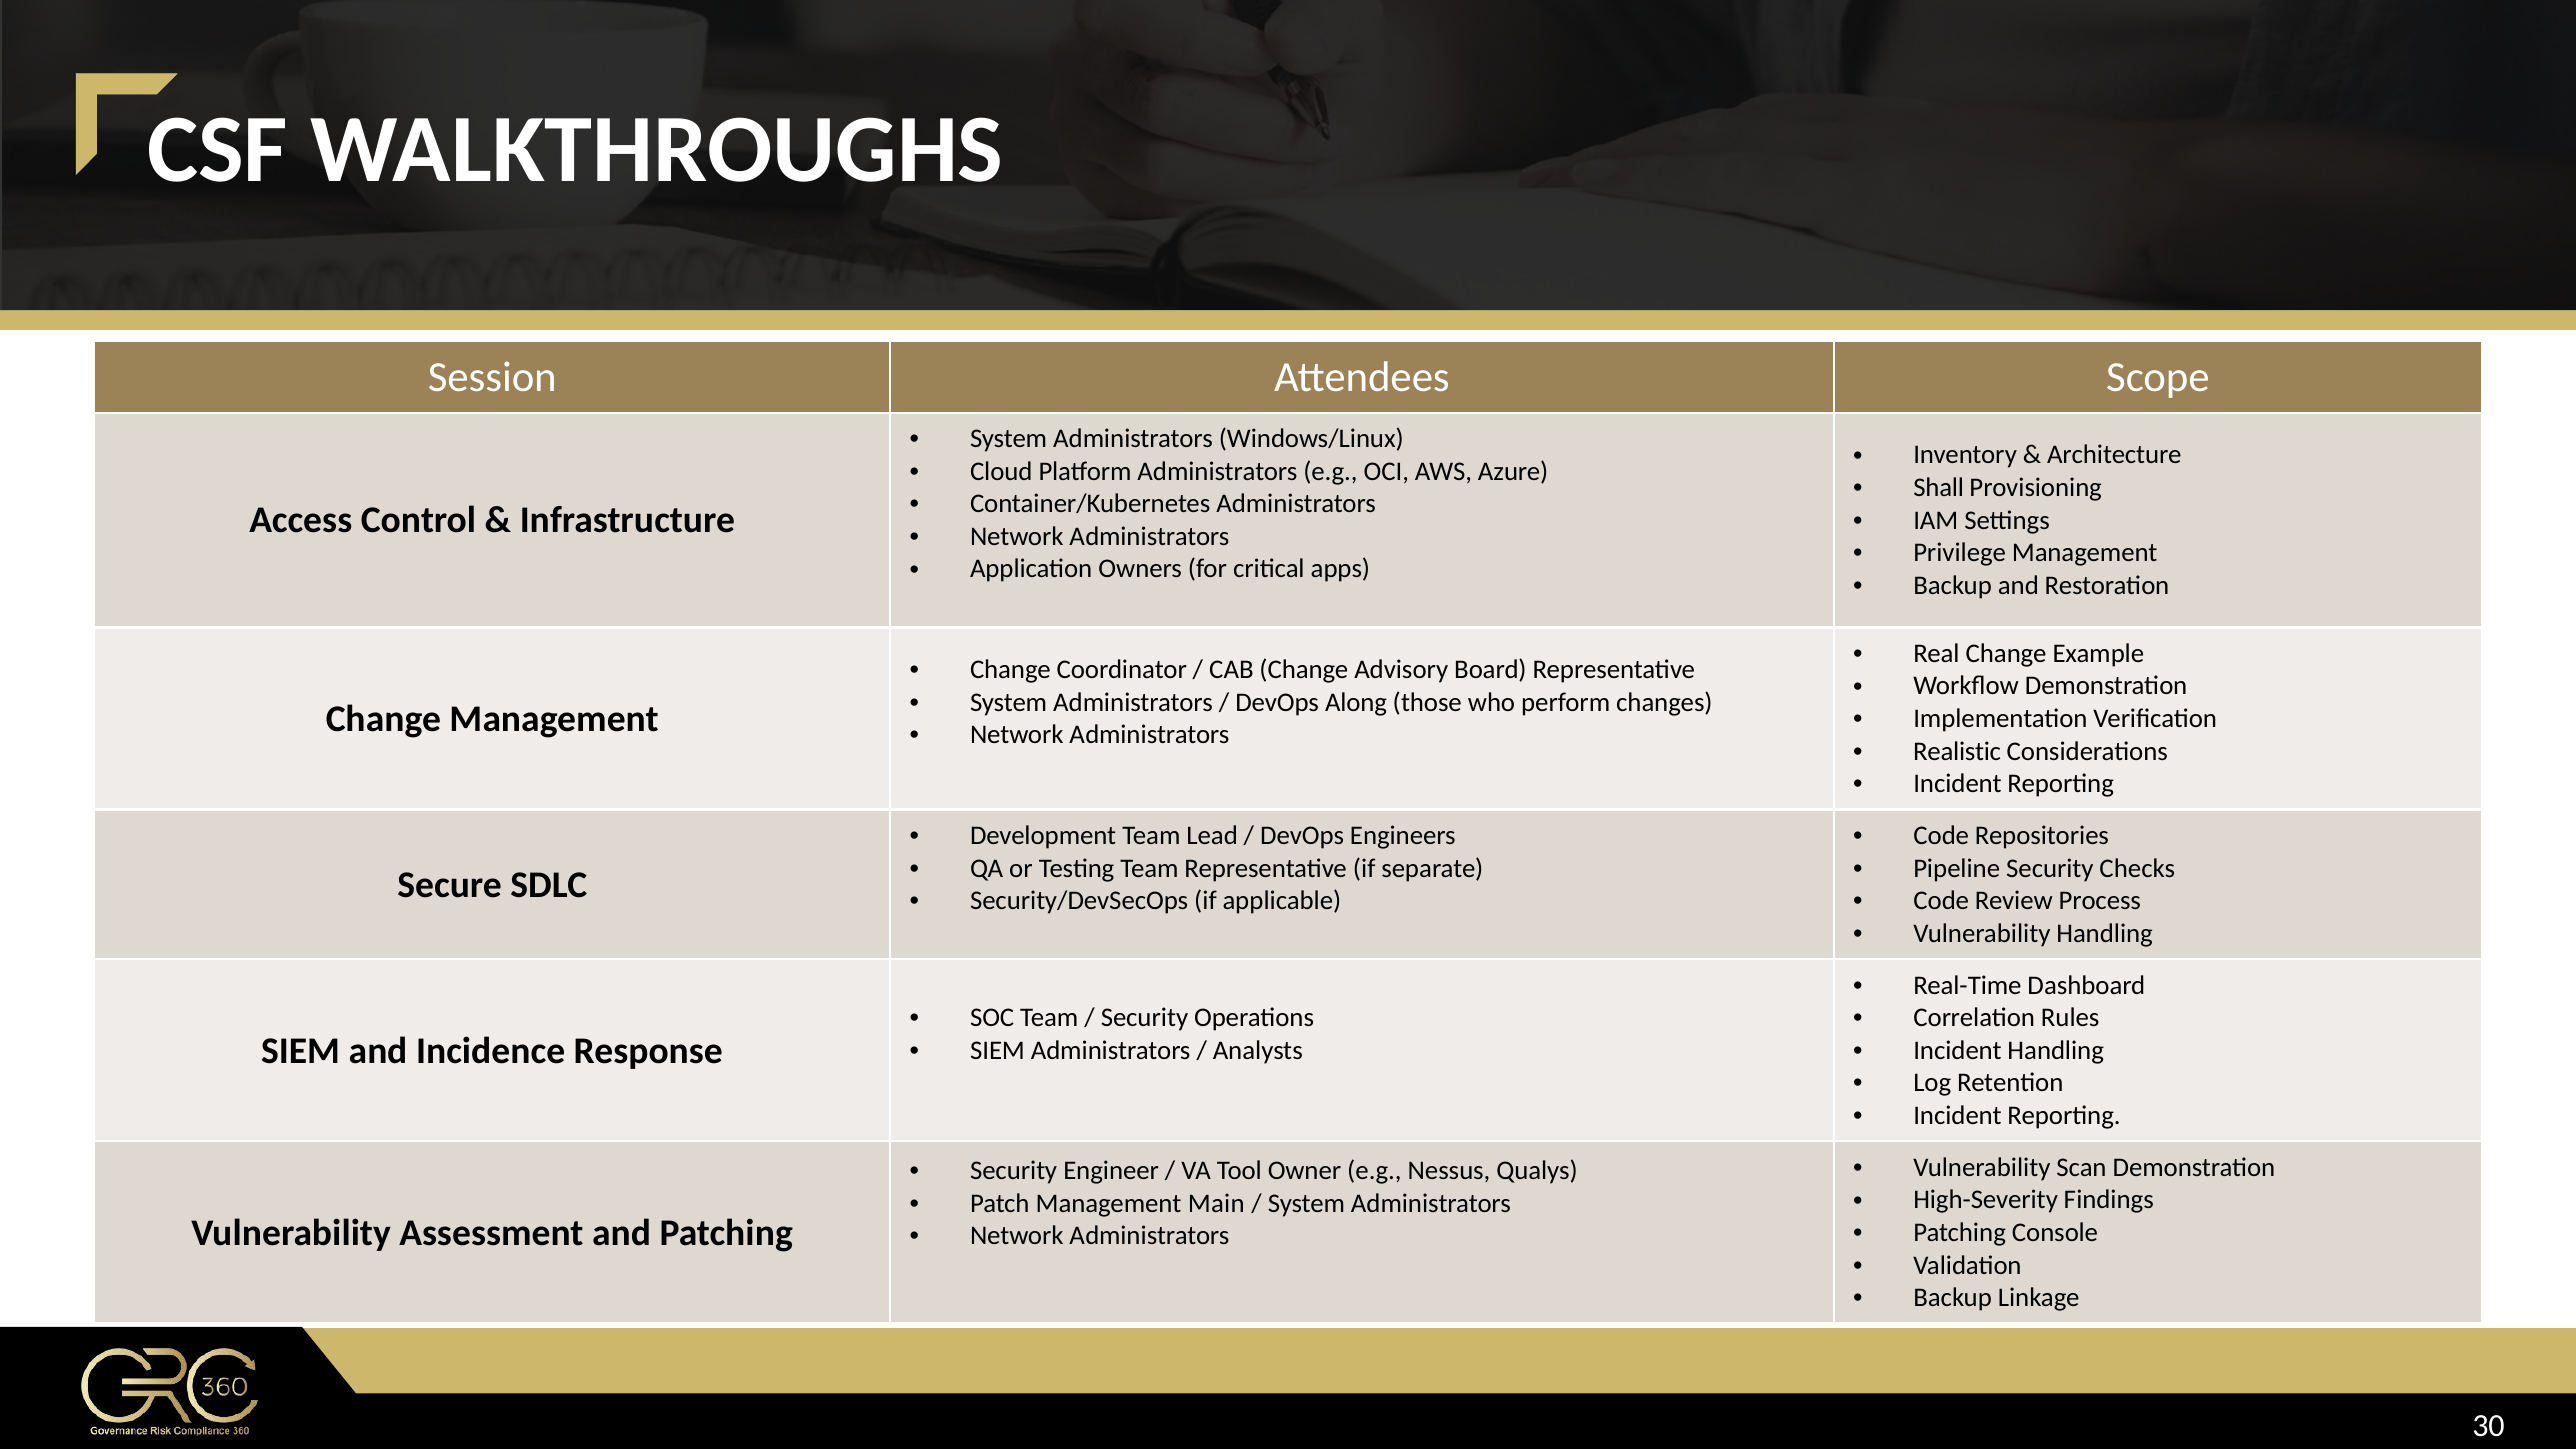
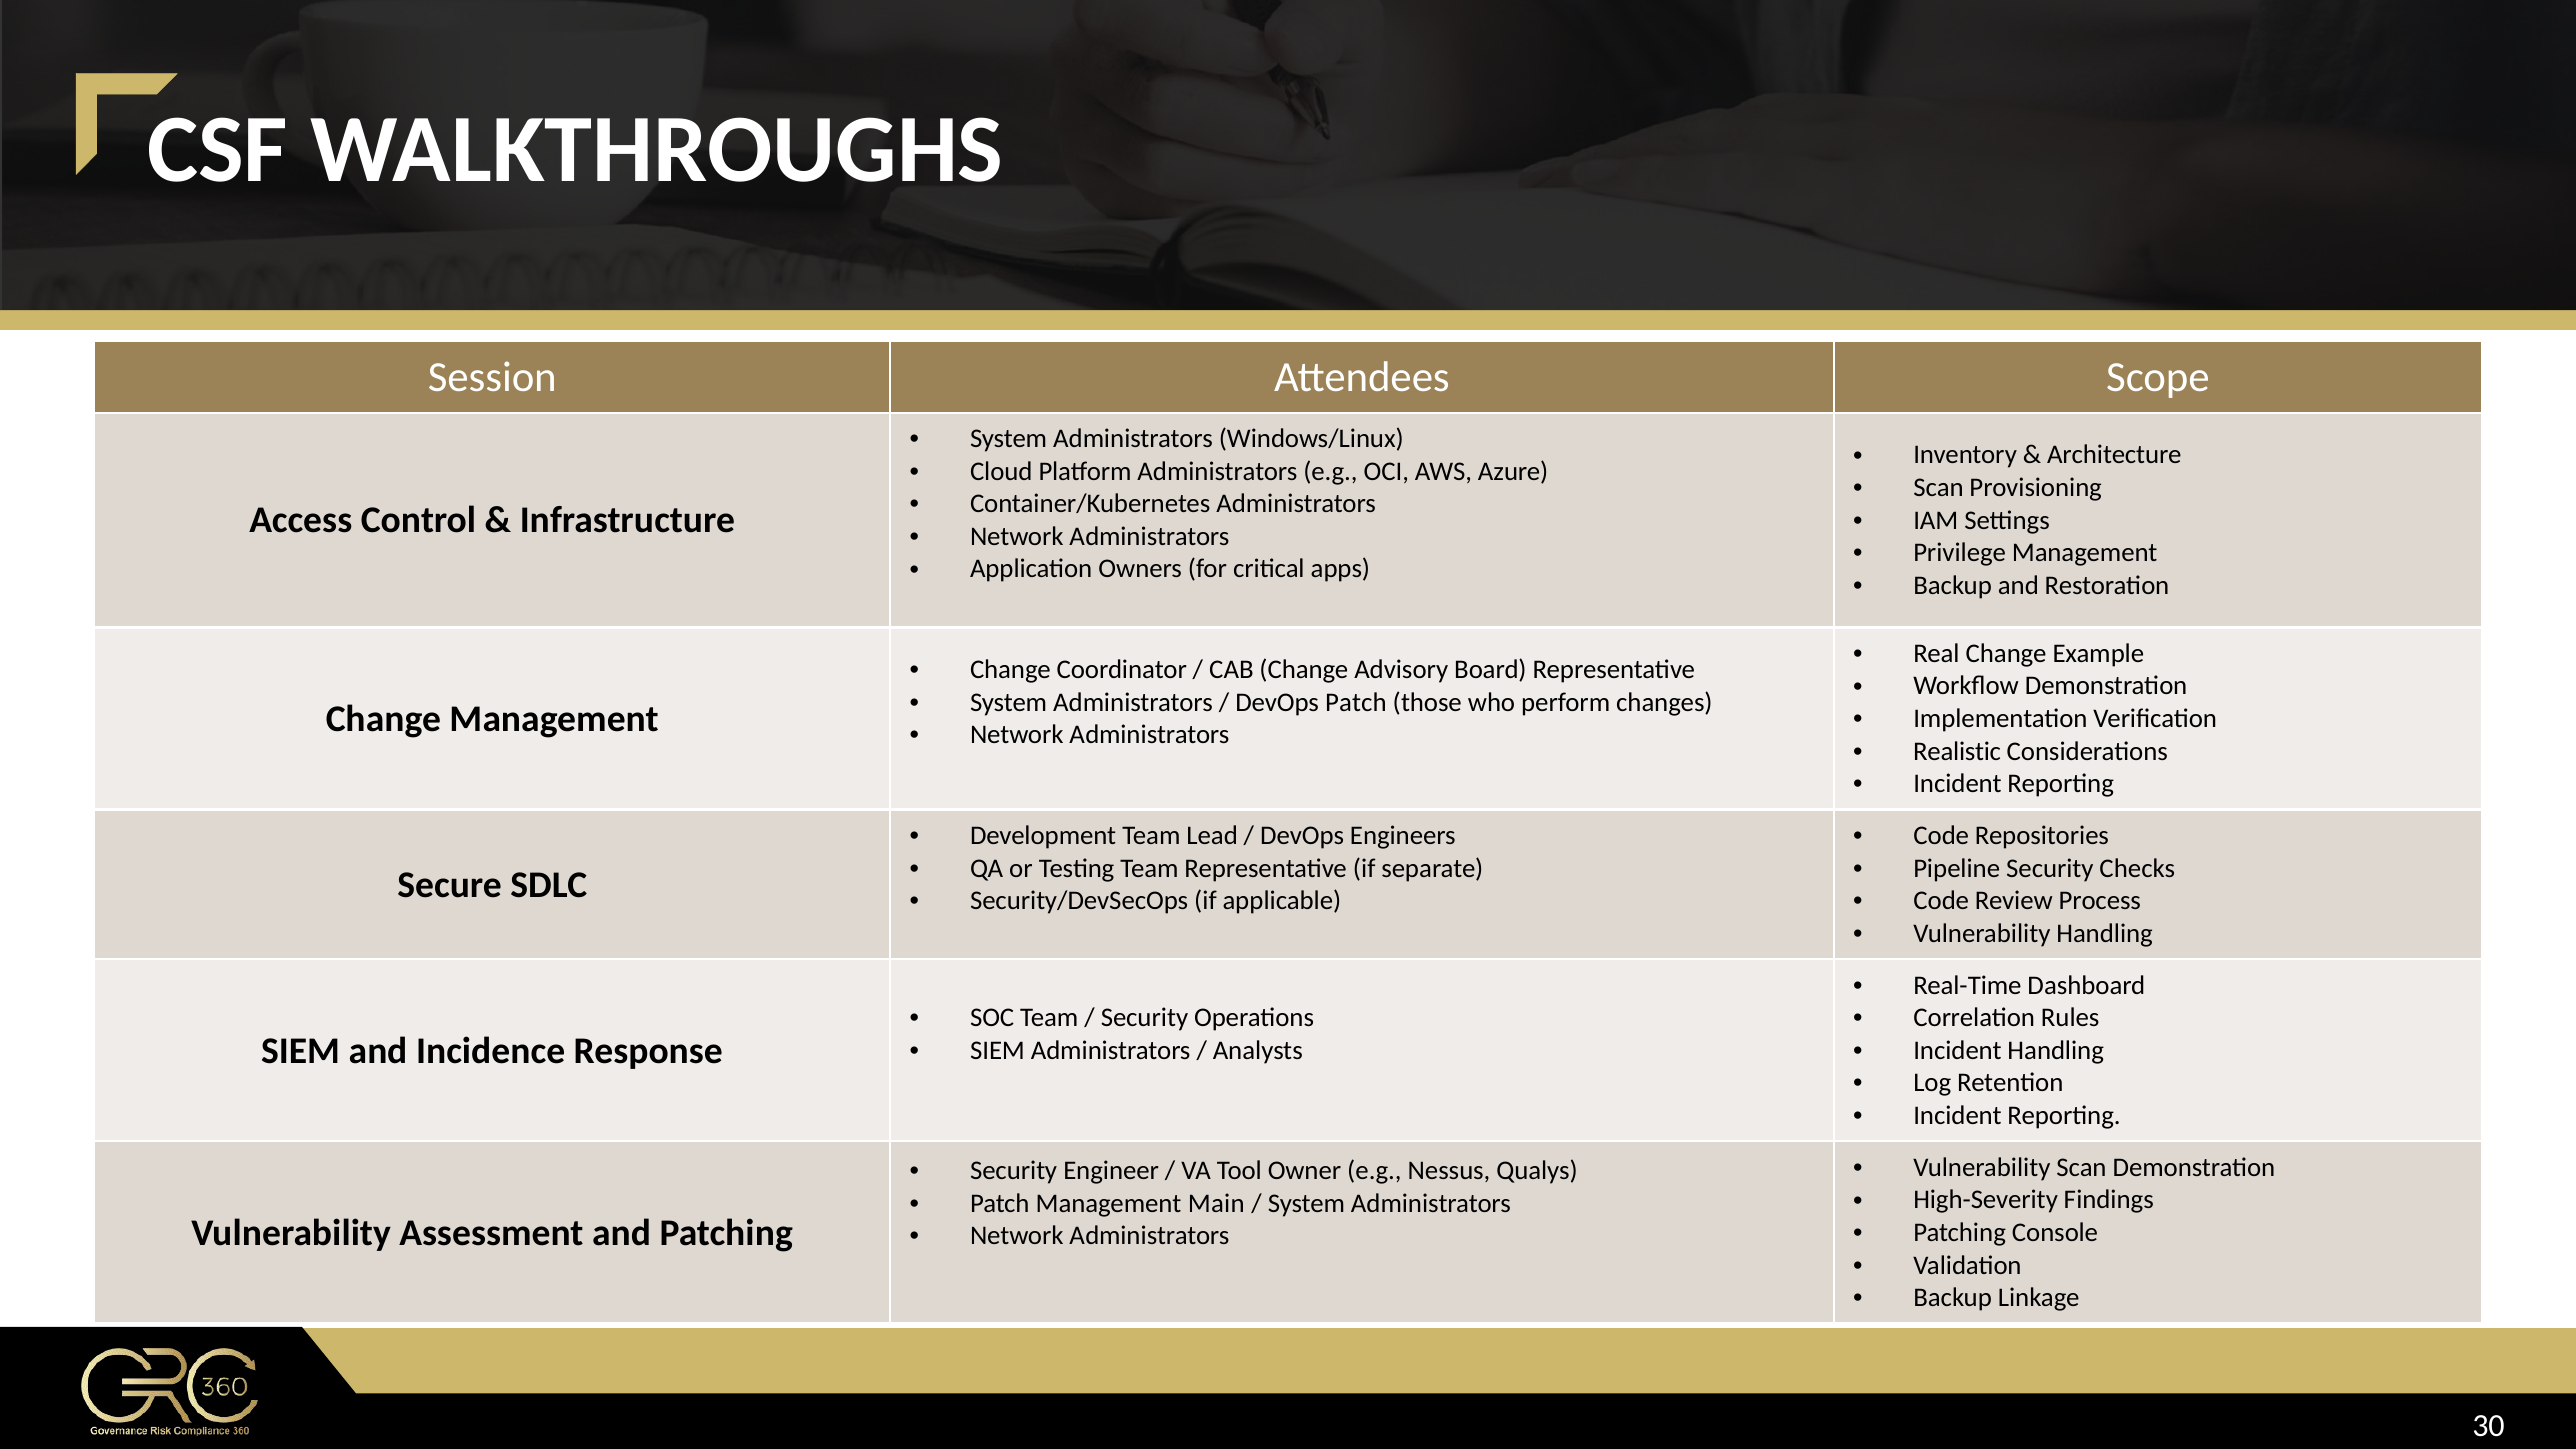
Shall at (1939, 488): Shall -> Scan
DevOps Along: Along -> Patch
